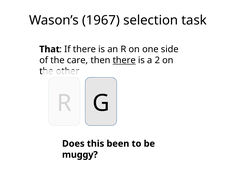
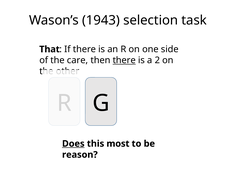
1967: 1967 -> 1943
Does underline: none -> present
been: been -> most
muggy: muggy -> reason
